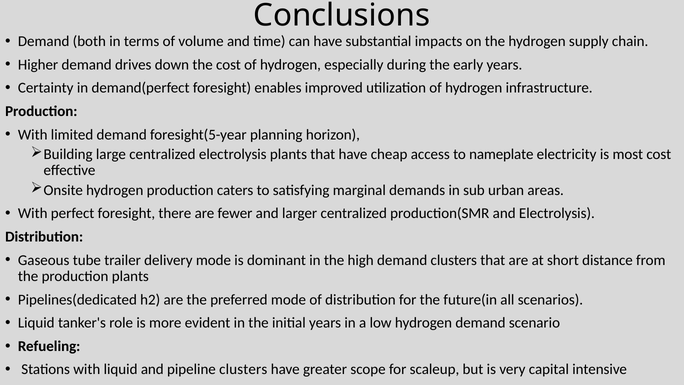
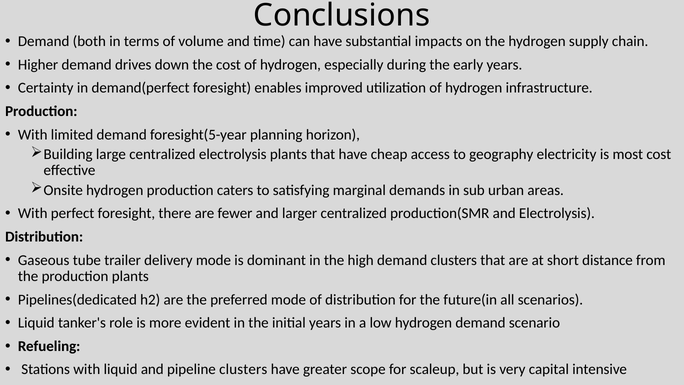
nameplate: nameplate -> geography
